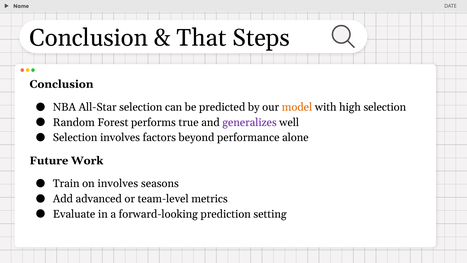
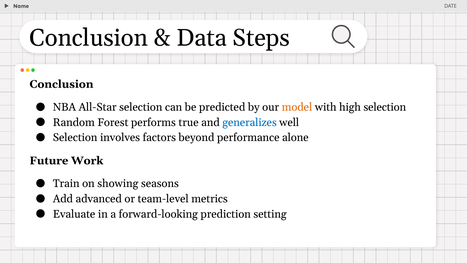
That: That -> Data
generalizes colour: purple -> blue
on involves: involves -> showing
